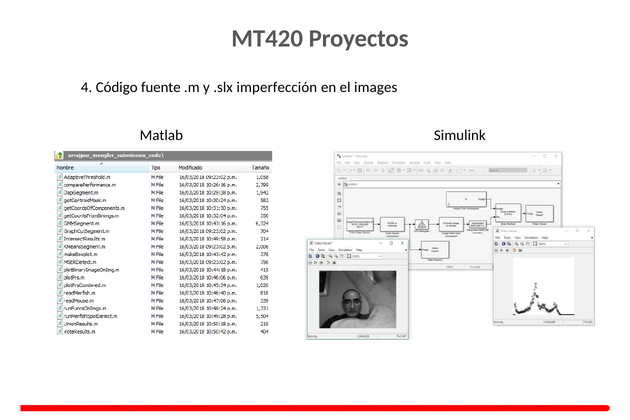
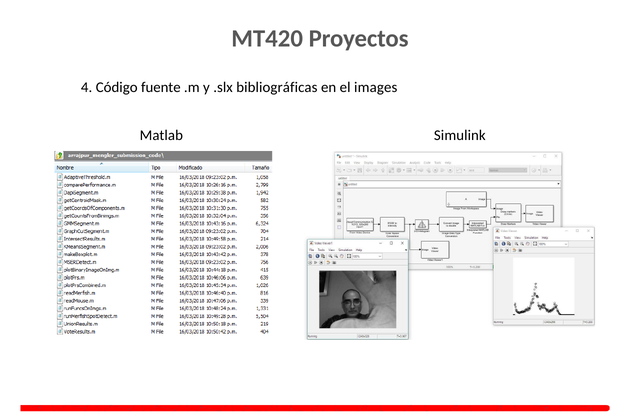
imperfección: imperfección -> bibliográficas
